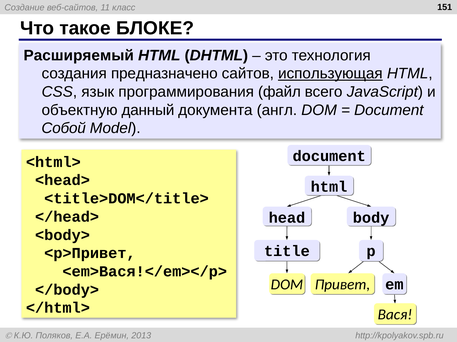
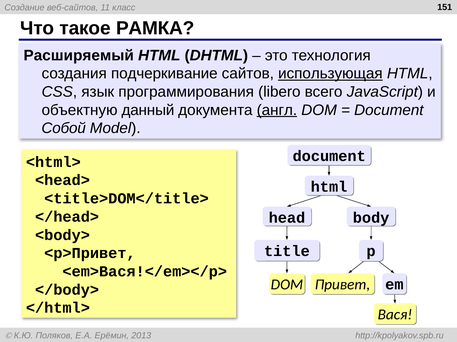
БЛОКЕ: БЛОКЕ -> РАМКА
предназначено: предназначено -> подчеркивание
файл: файл -> libero
англ underline: none -> present
